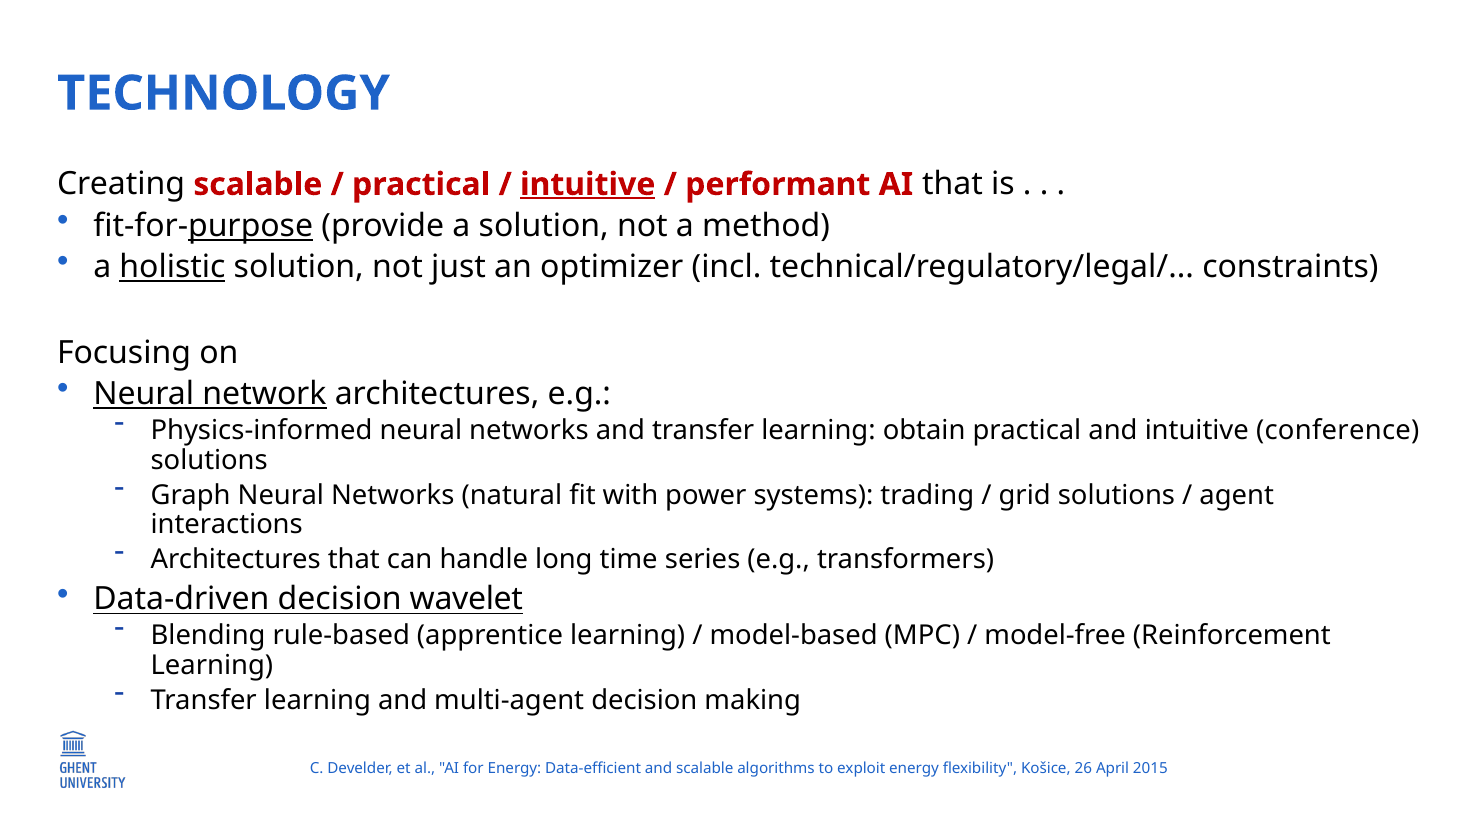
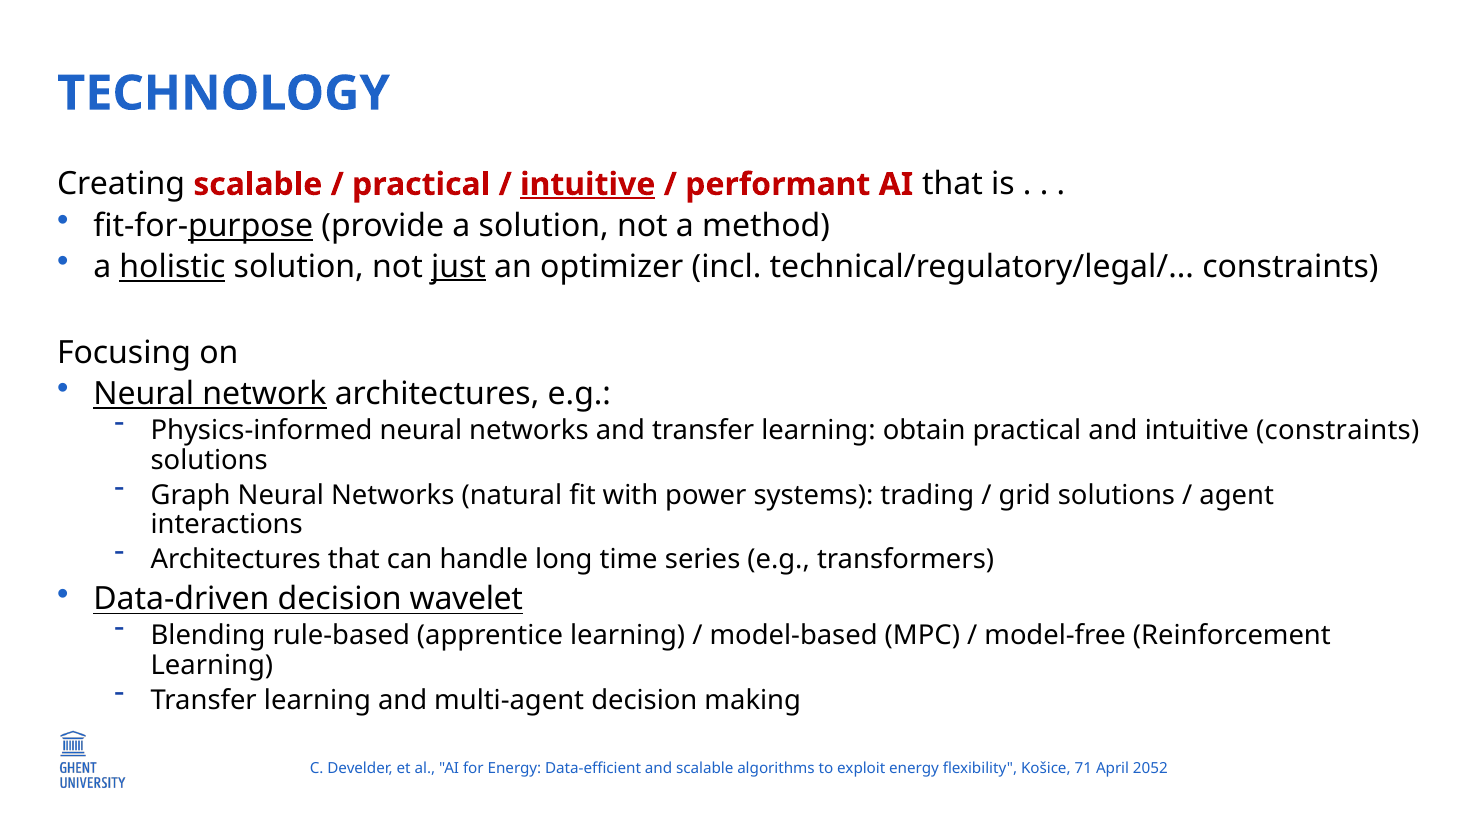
just underline: none -> present
intuitive conference: conference -> constraints
26: 26 -> 71
2015: 2015 -> 2052
